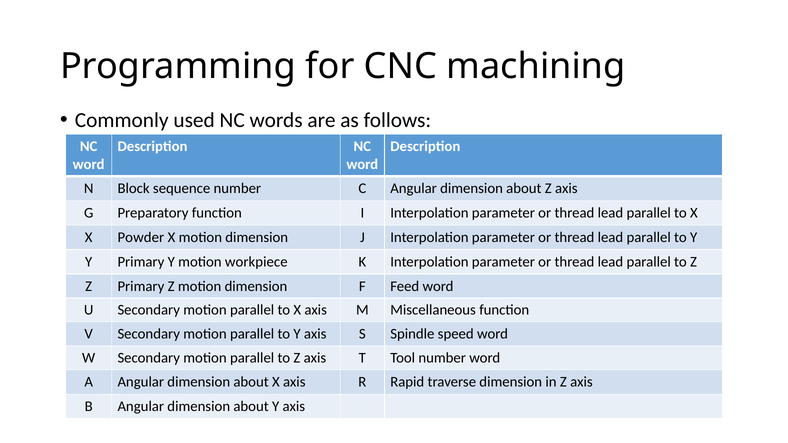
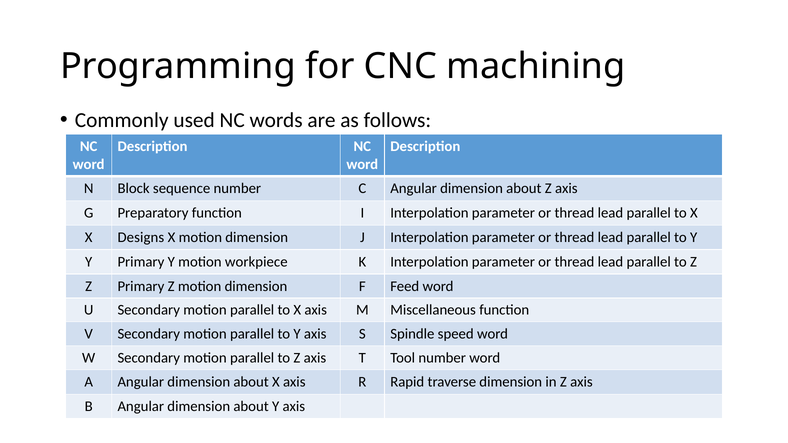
Powder: Powder -> Designs
